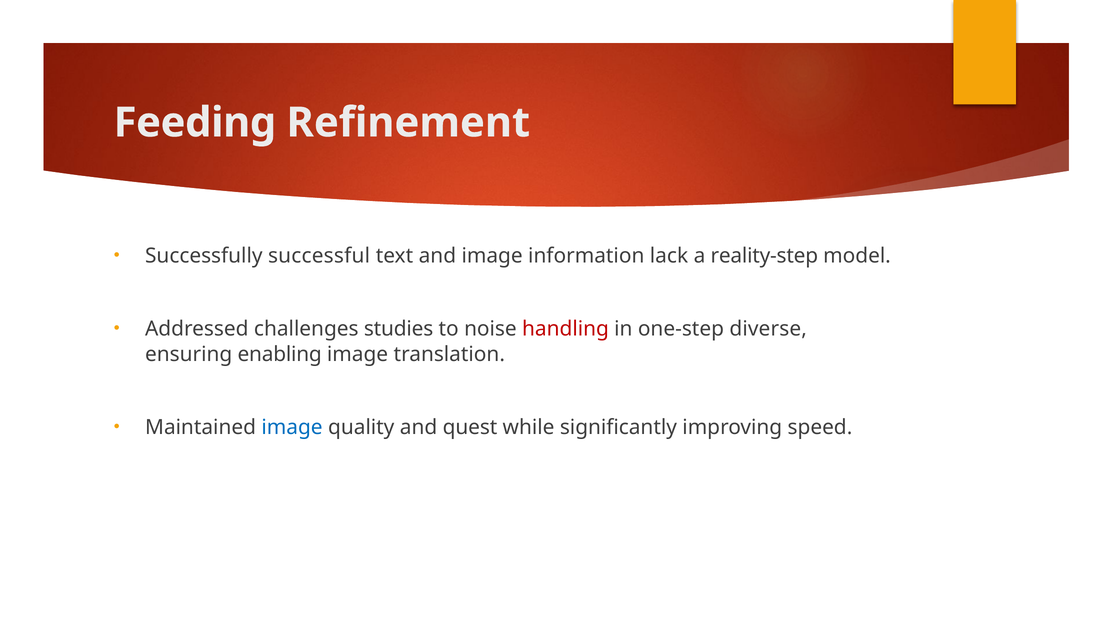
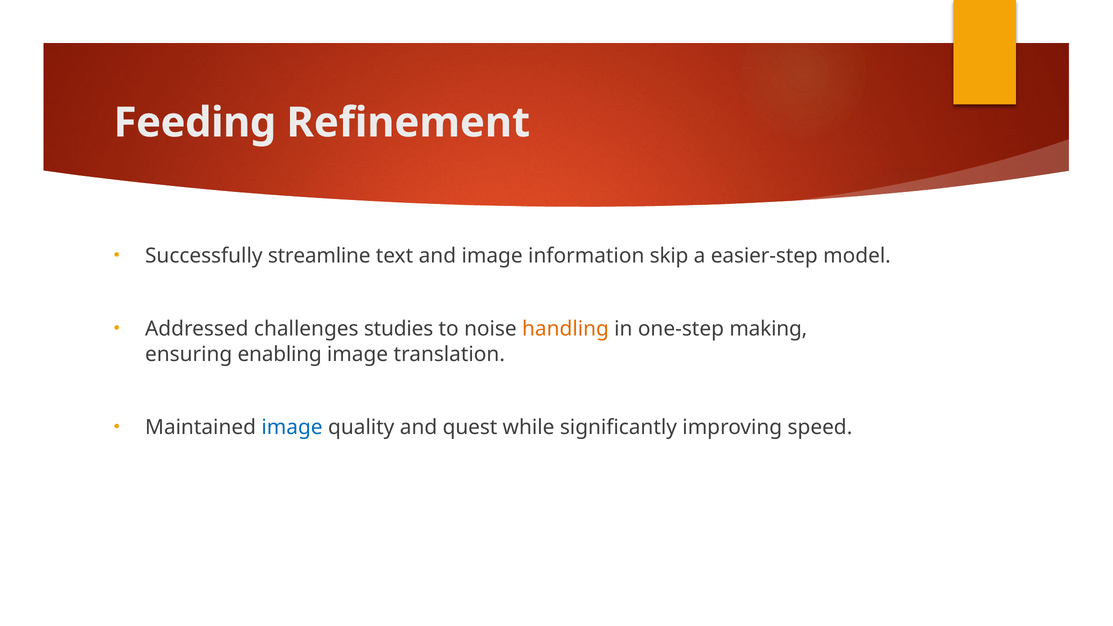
successful: successful -> streamline
lack: lack -> skip
reality-step: reality-step -> easier-step
handling colour: red -> orange
diverse: diverse -> making
